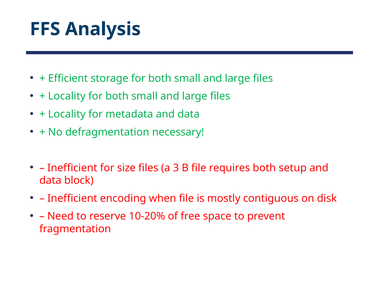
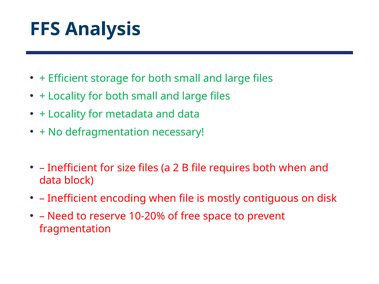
3: 3 -> 2
both setup: setup -> when
